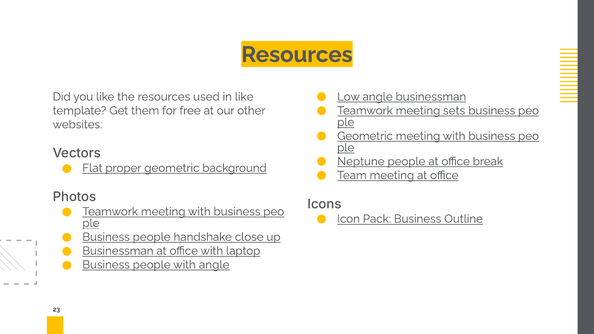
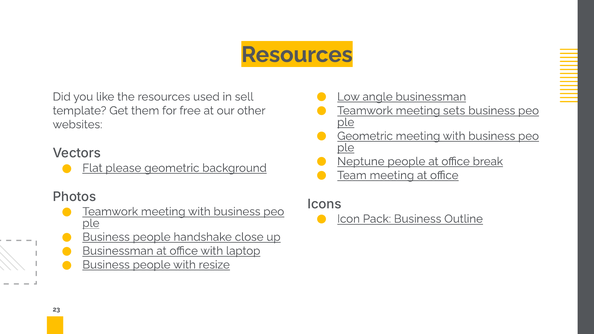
in like: like -> sell
proper: proper -> please
with angle: angle -> resize
